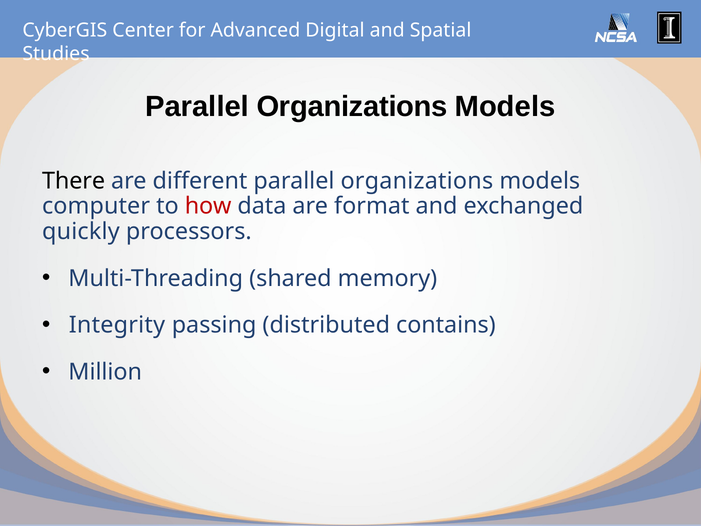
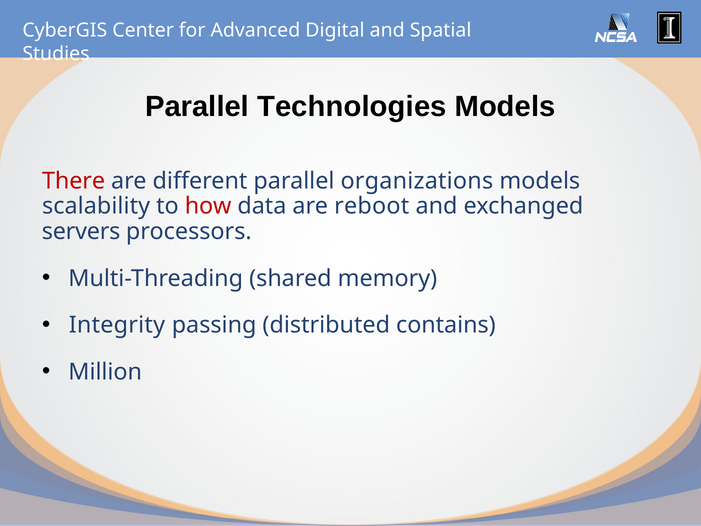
Organizations at (352, 107): Organizations -> Technologies
There colour: black -> red
computer: computer -> scalability
format: format -> reboot
quickly: quickly -> servers
